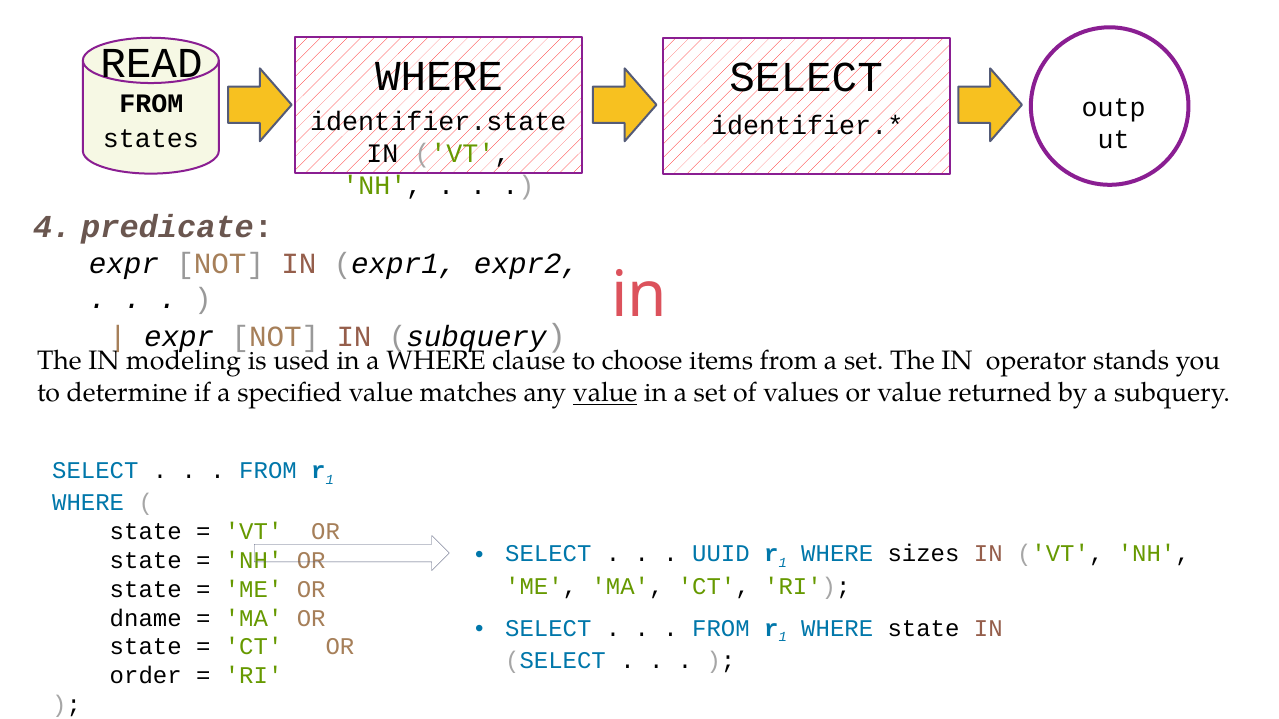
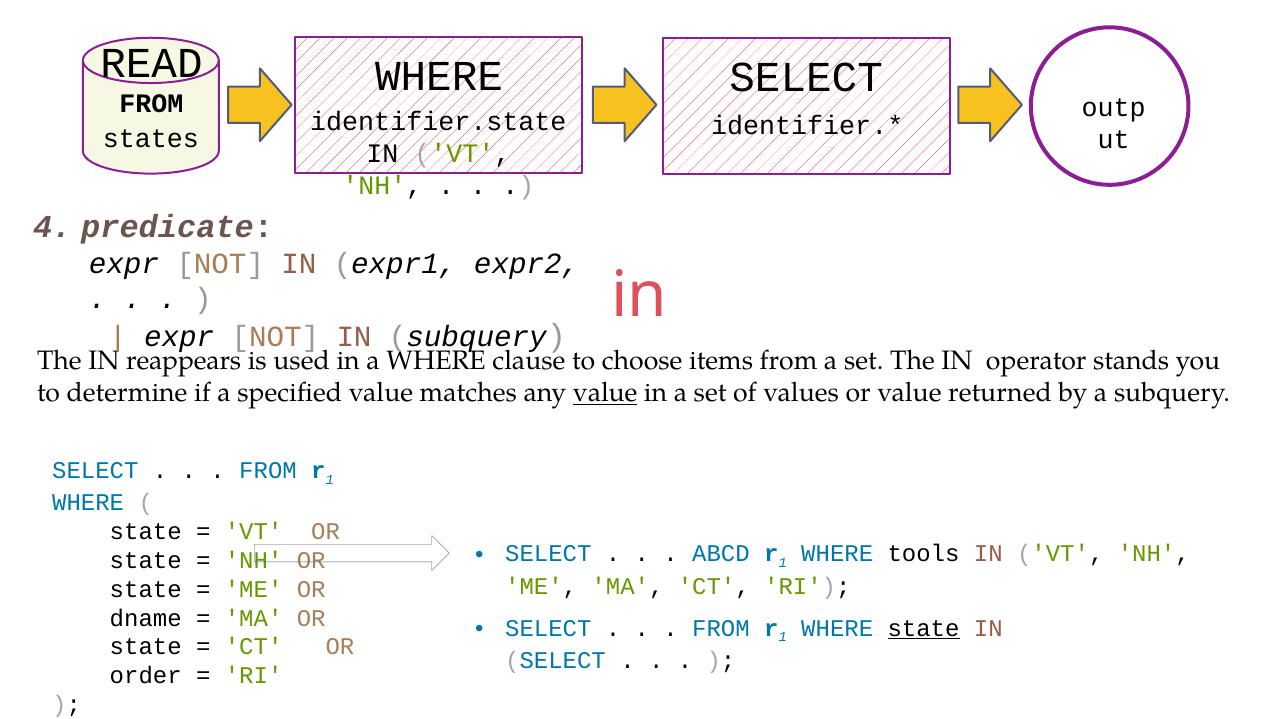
modeling: modeling -> reappears
UUID: UUID -> ABCD
sizes: sizes -> tools
state at (924, 628) underline: none -> present
